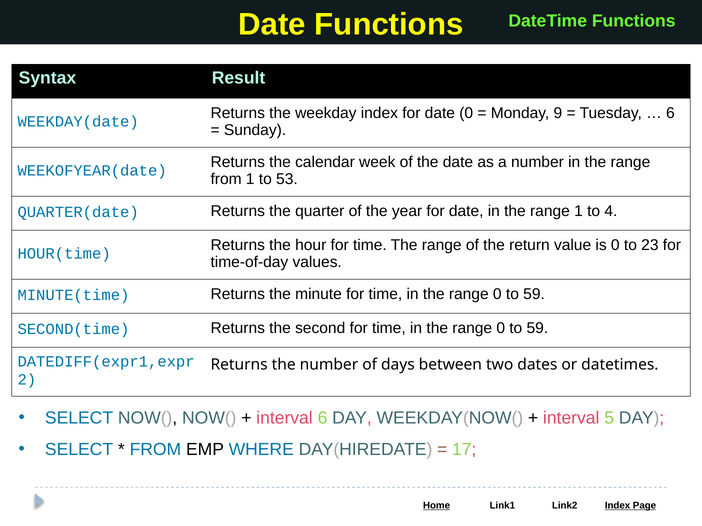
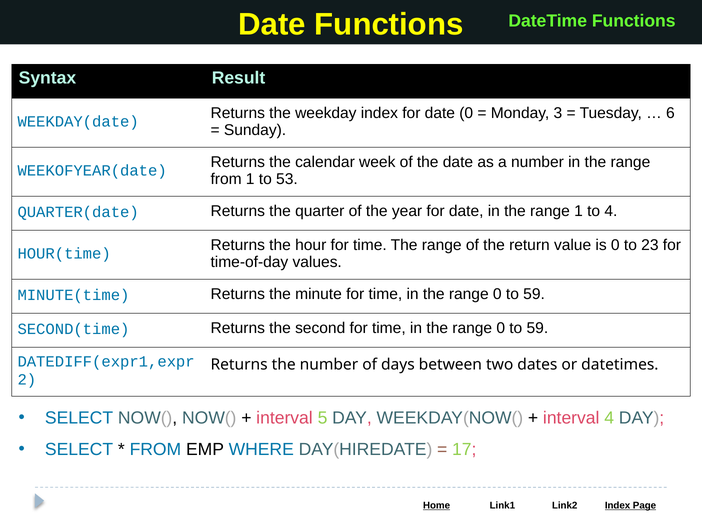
9: 9 -> 3
interval 6: 6 -> 5
interval 5: 5 -> 4
